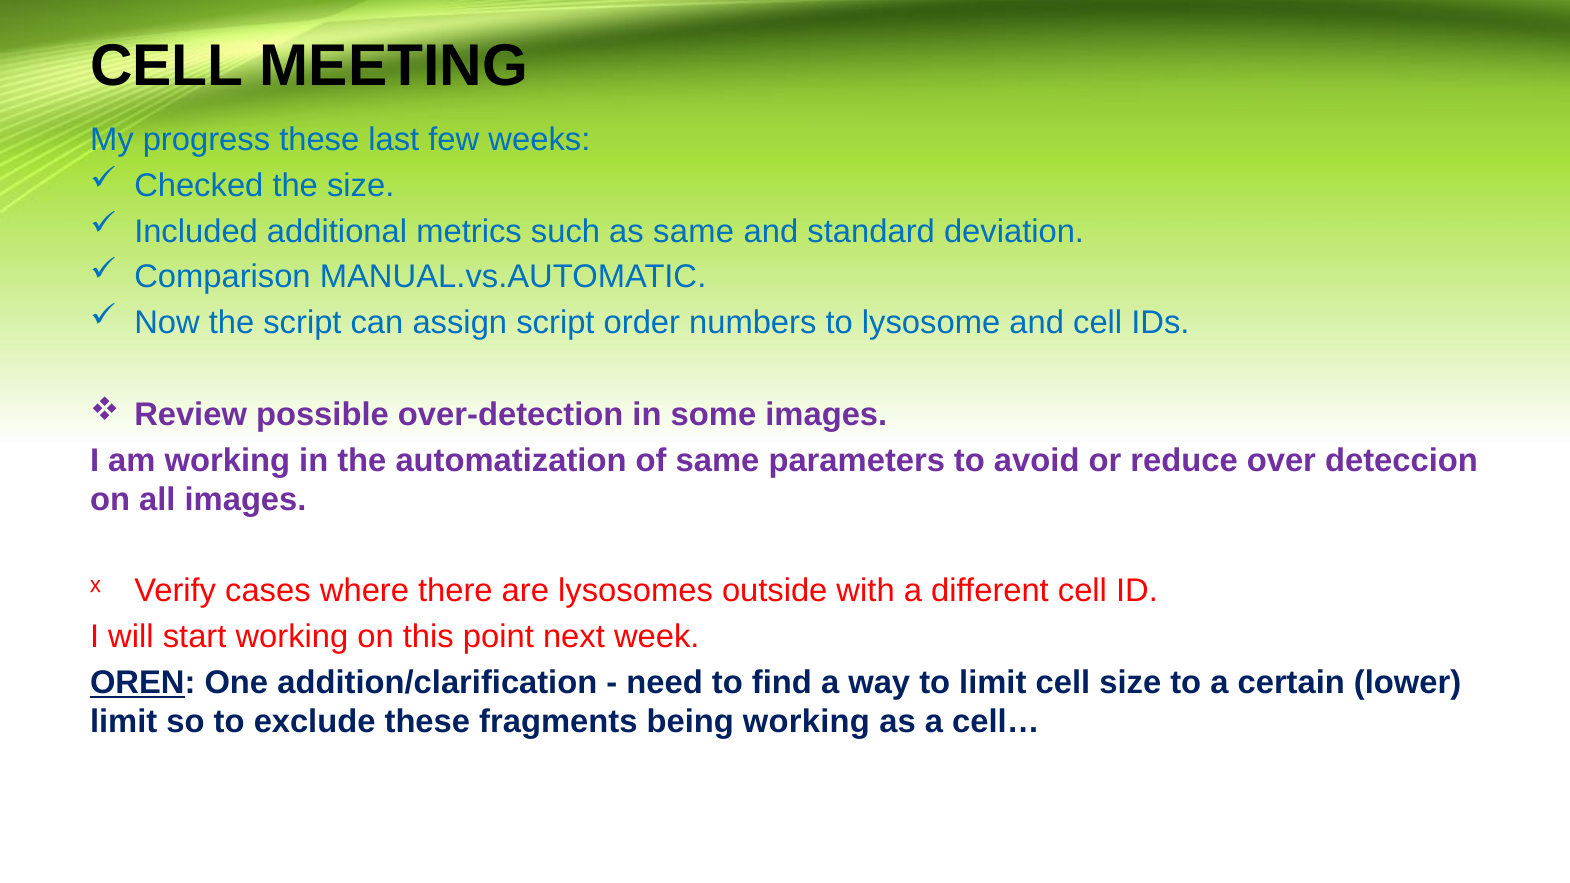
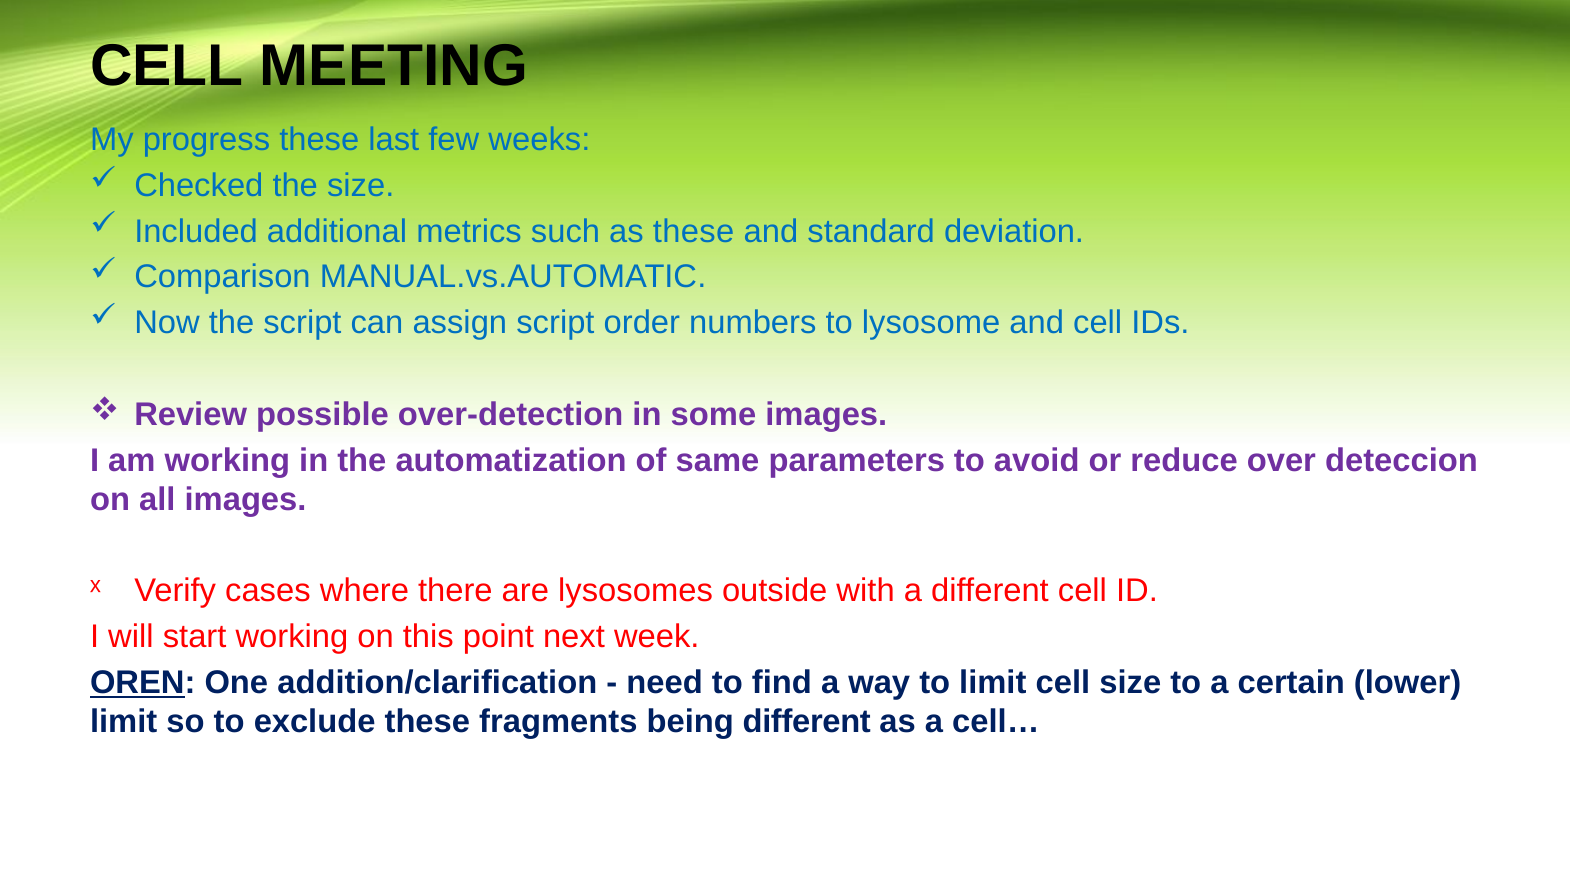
as same: same -> these
being working: working -> different
